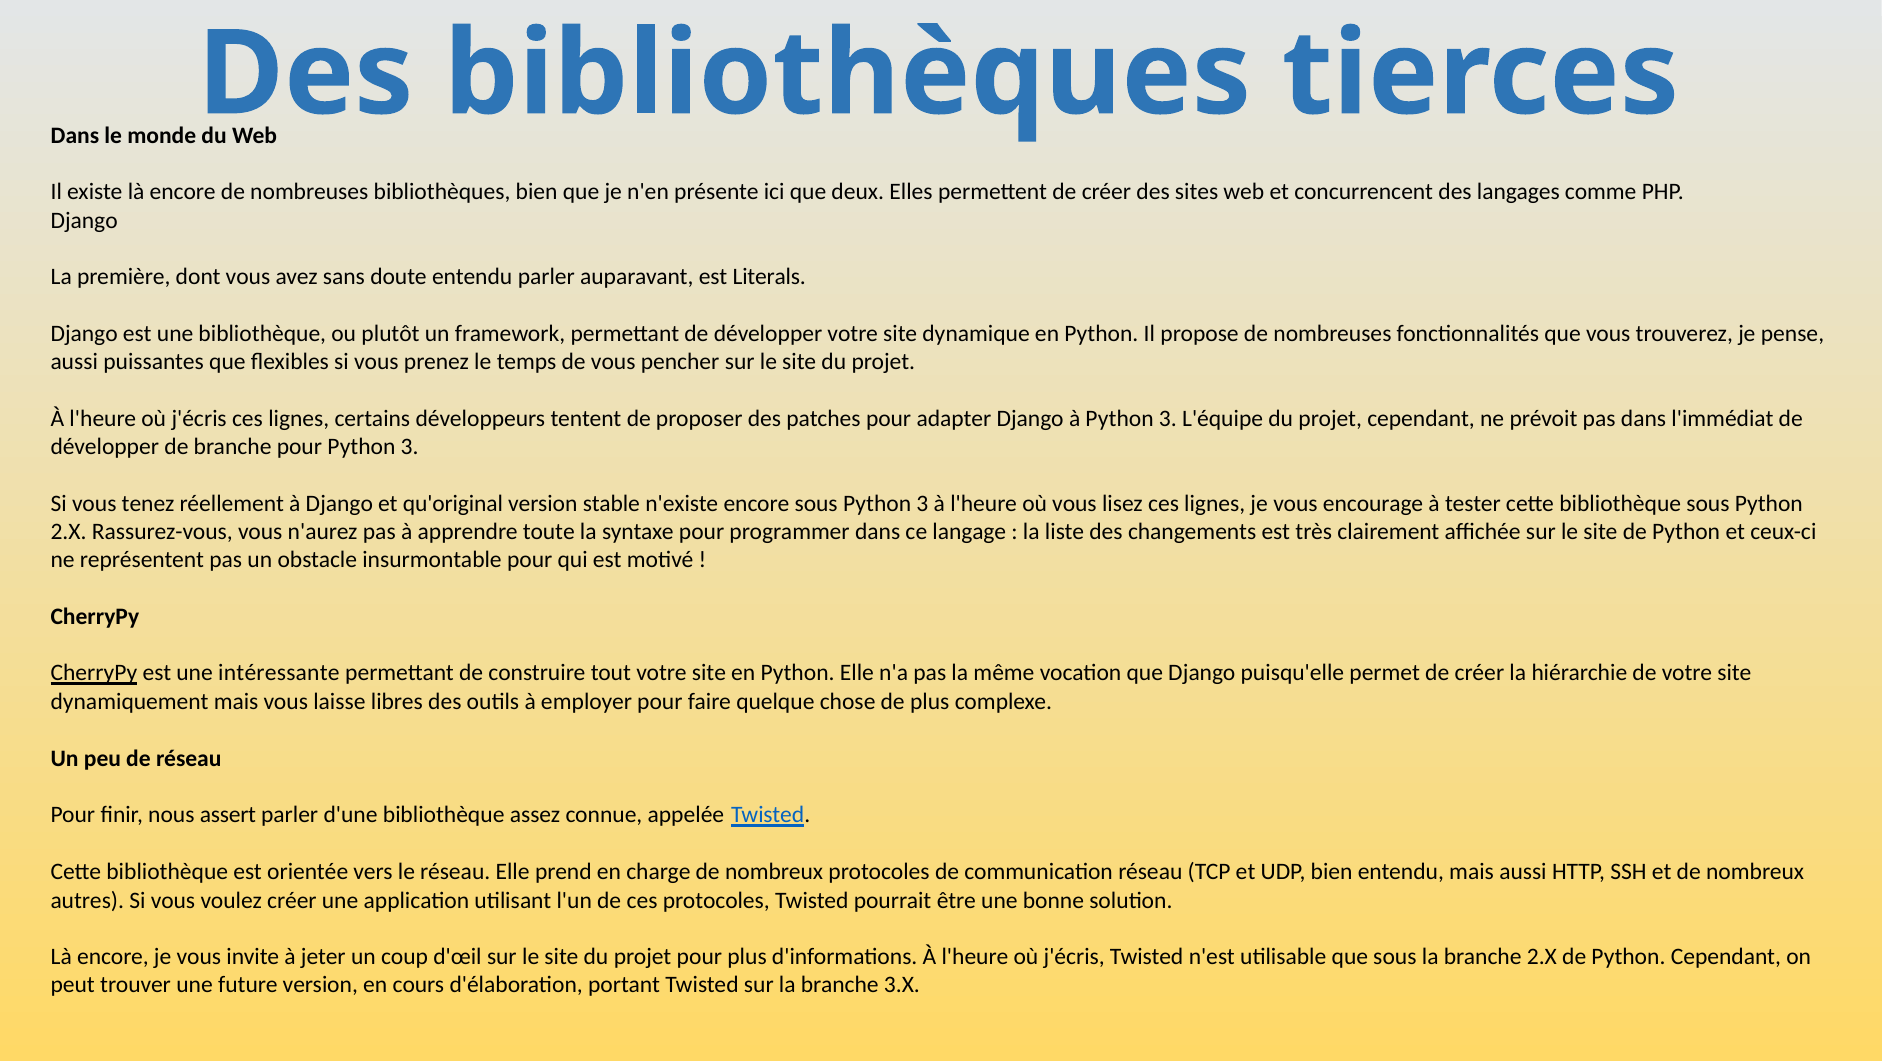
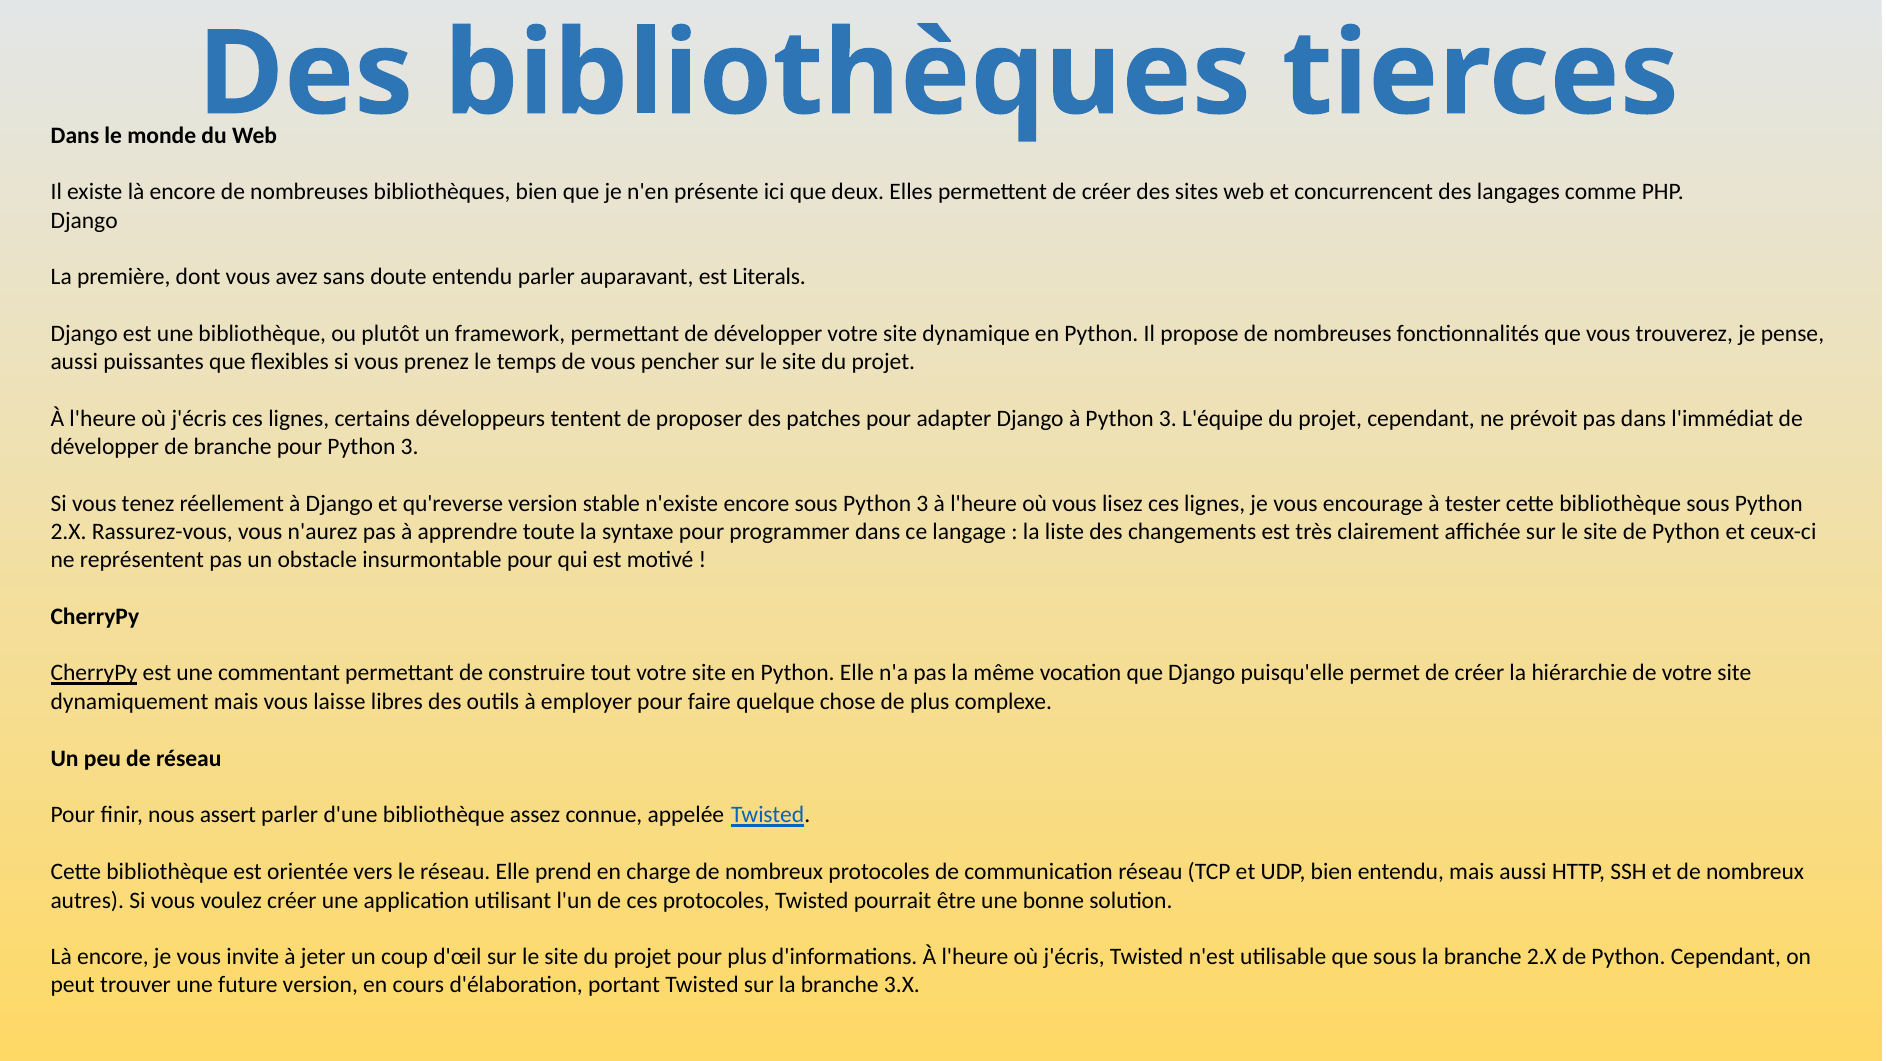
qu'original: qu'original -> qu'reverse
intéressante: intéressante -> commentant
